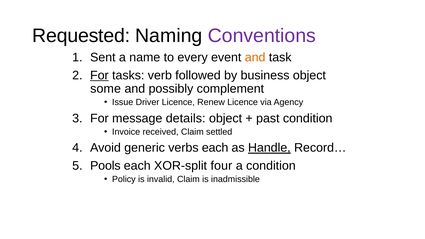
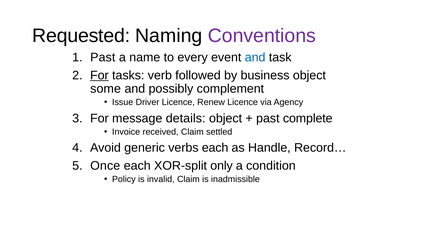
Sent at (103, 57): Sent -> Past
and at (255, 57) colour: orange -> blue
past condition: condition -> complete
Handle underline: present -> none
Pools: Pools -> Once
four: four -> only
